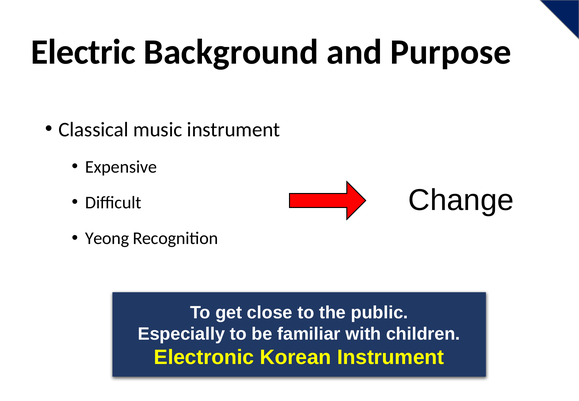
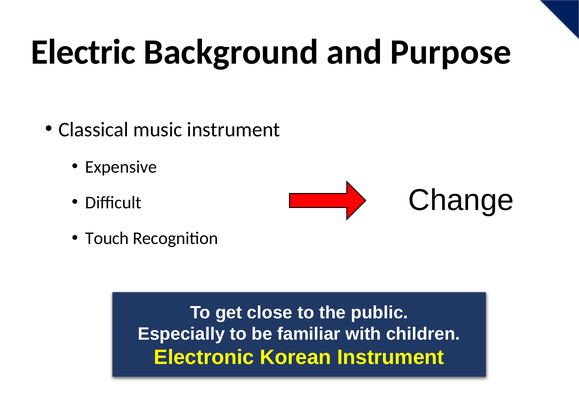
Yeong: Yeong -> Touch
